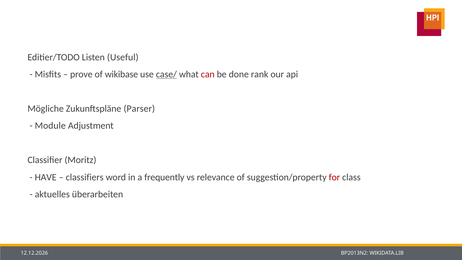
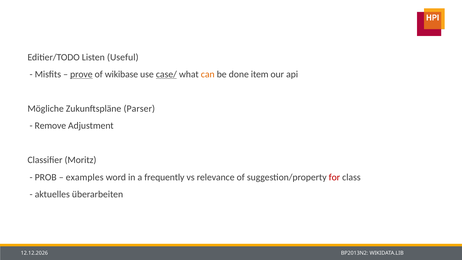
prove underline: none -> present
can colour: red -> orange
rank: rank -> item
Module: Module -> Remove
HAVE: HAVE -> PROB
classifiers: classifiers -> examples
